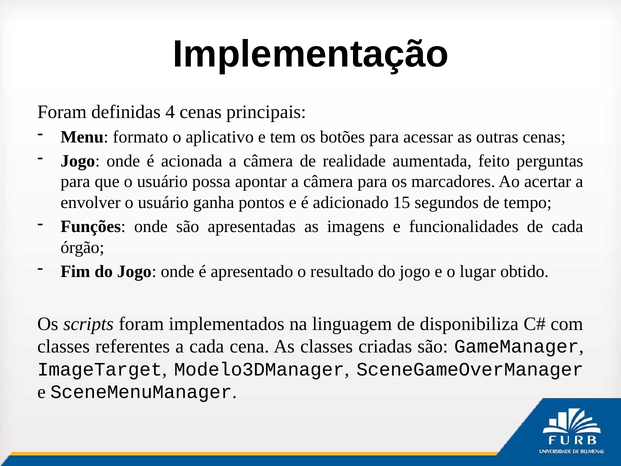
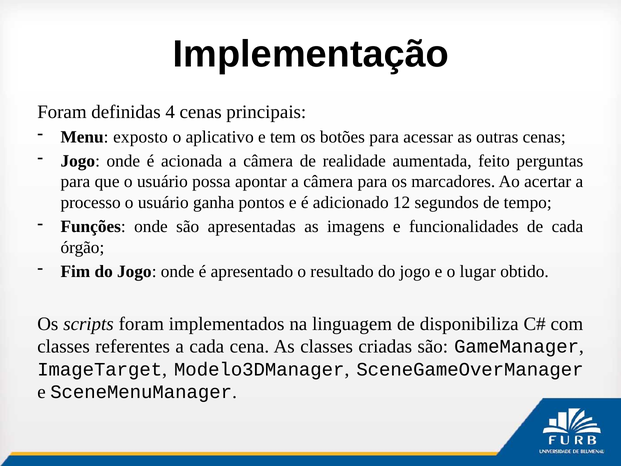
formato: formato -> exposto
envolver: envolver -> processo
15: 15 -> 12
